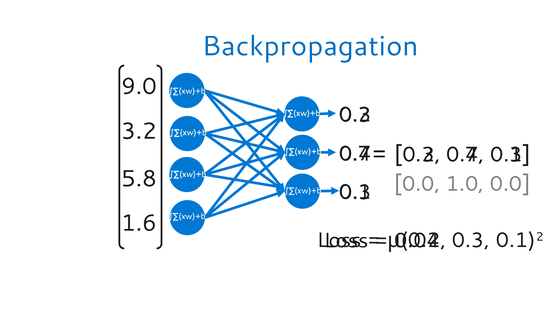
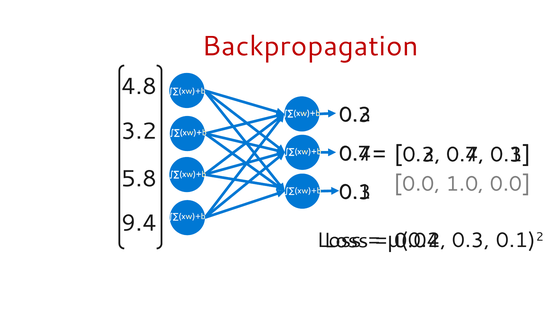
Backpropagation colour: blue -> red
9.0: 9.0 -> 4.8
1.6: 1.6 -> 9.4
